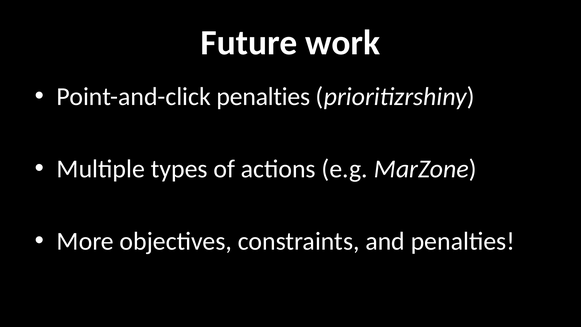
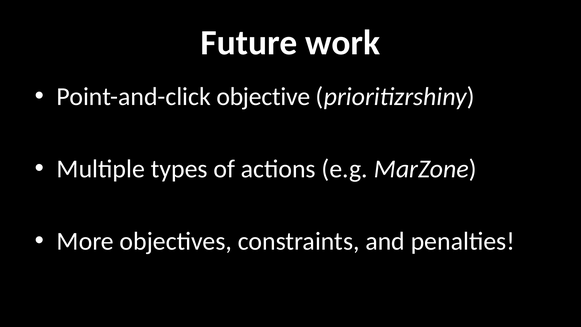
Point-and-click penalties: penalties -> objective
